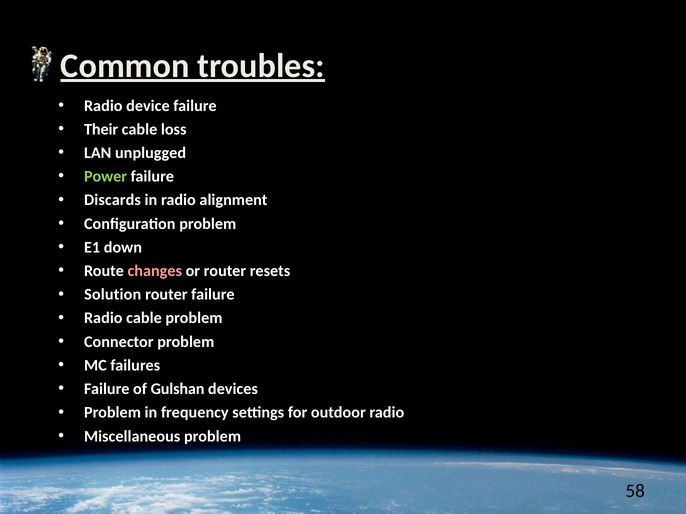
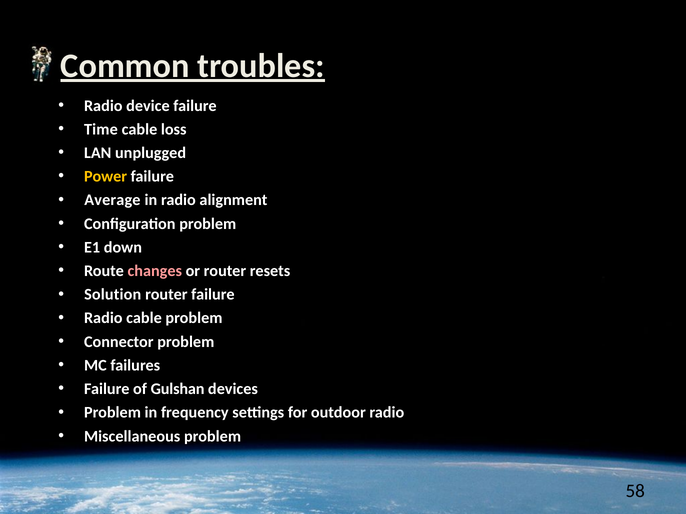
Their: Their -> Time
Power colour: light green -> yellow
Discards: Discards -> Average
